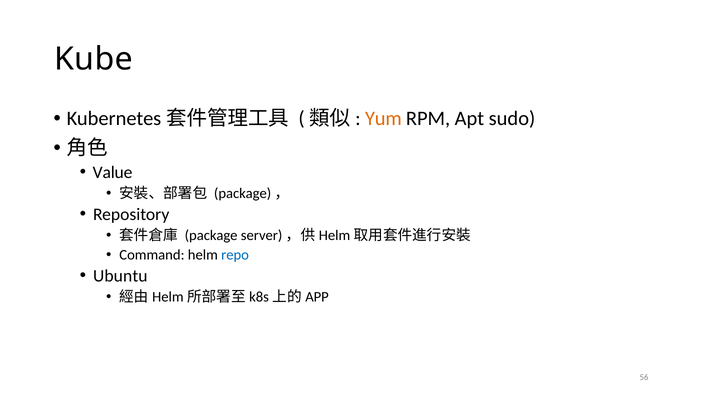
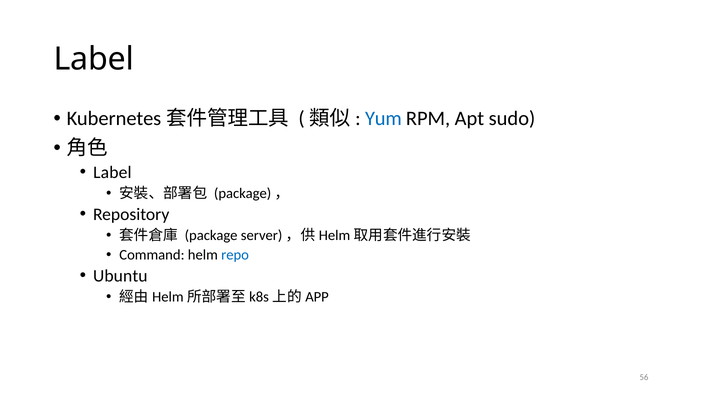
Kube at (94, 59): Kube -> Label
Yum colour: orange -> blue
Value at (113, 172): Value -> Label
